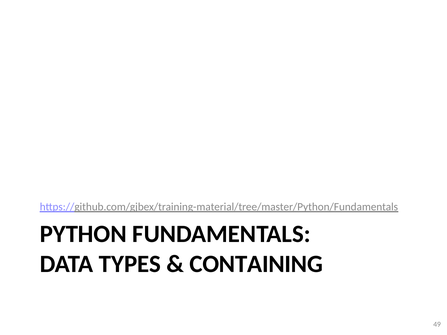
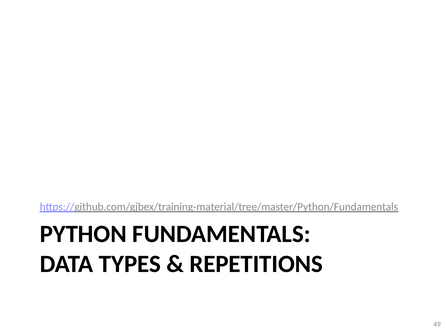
CONTAINING: CONTAINING -> REPETITIONS
